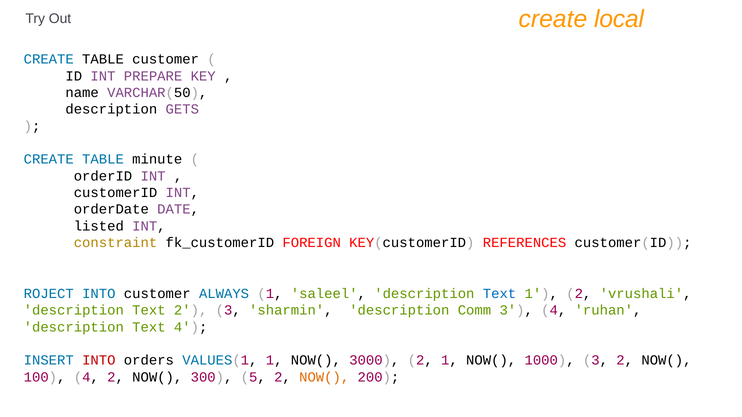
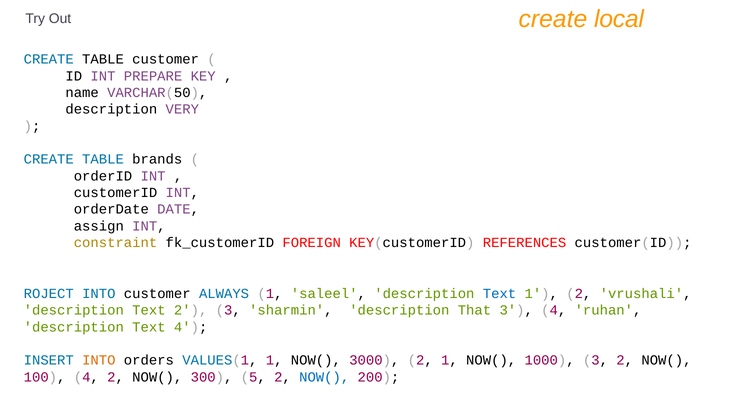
GETS: GETS -> VERY
minute: minute -> brands
listed: listed -> assign
Comm: Comm -> That
INTO at (99, 361) colour: red -> orange
NOW( at (324, 377) colour: orange -> blue
